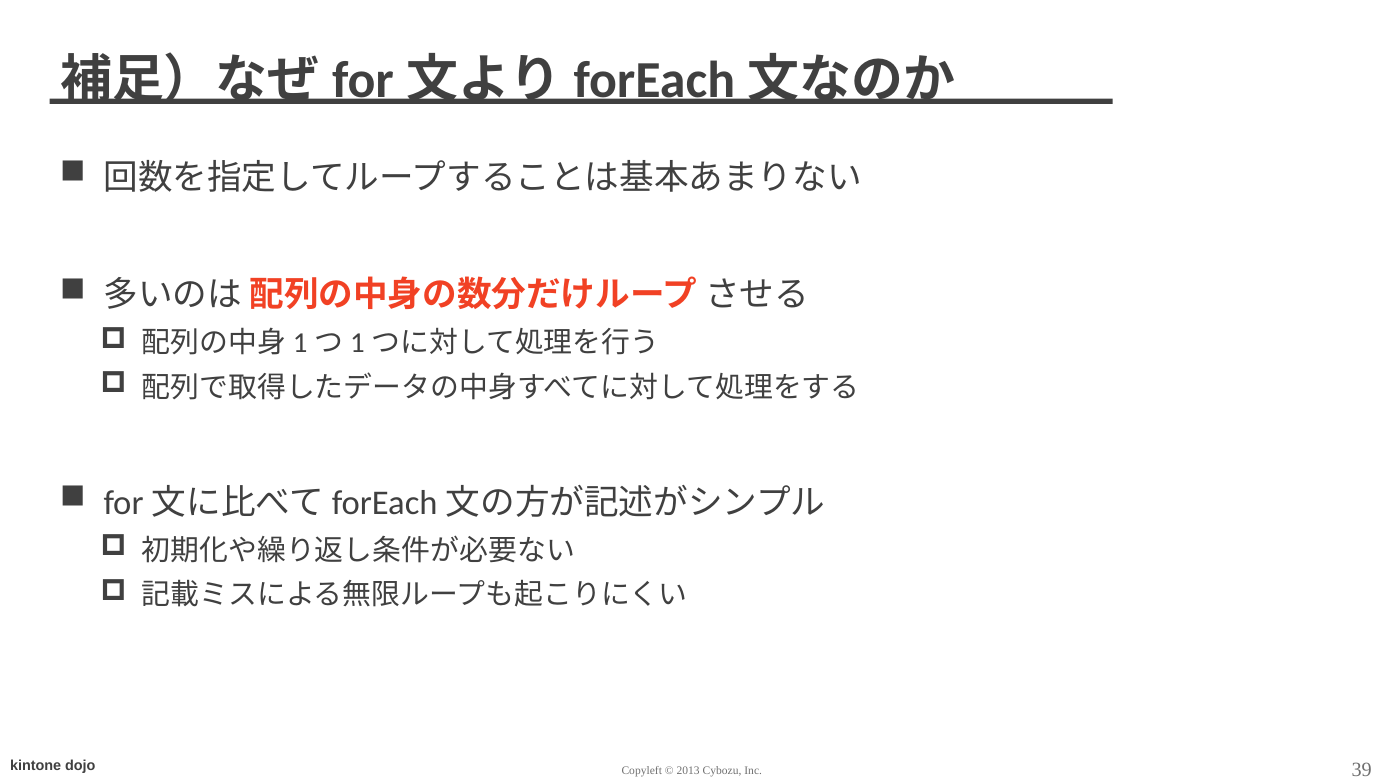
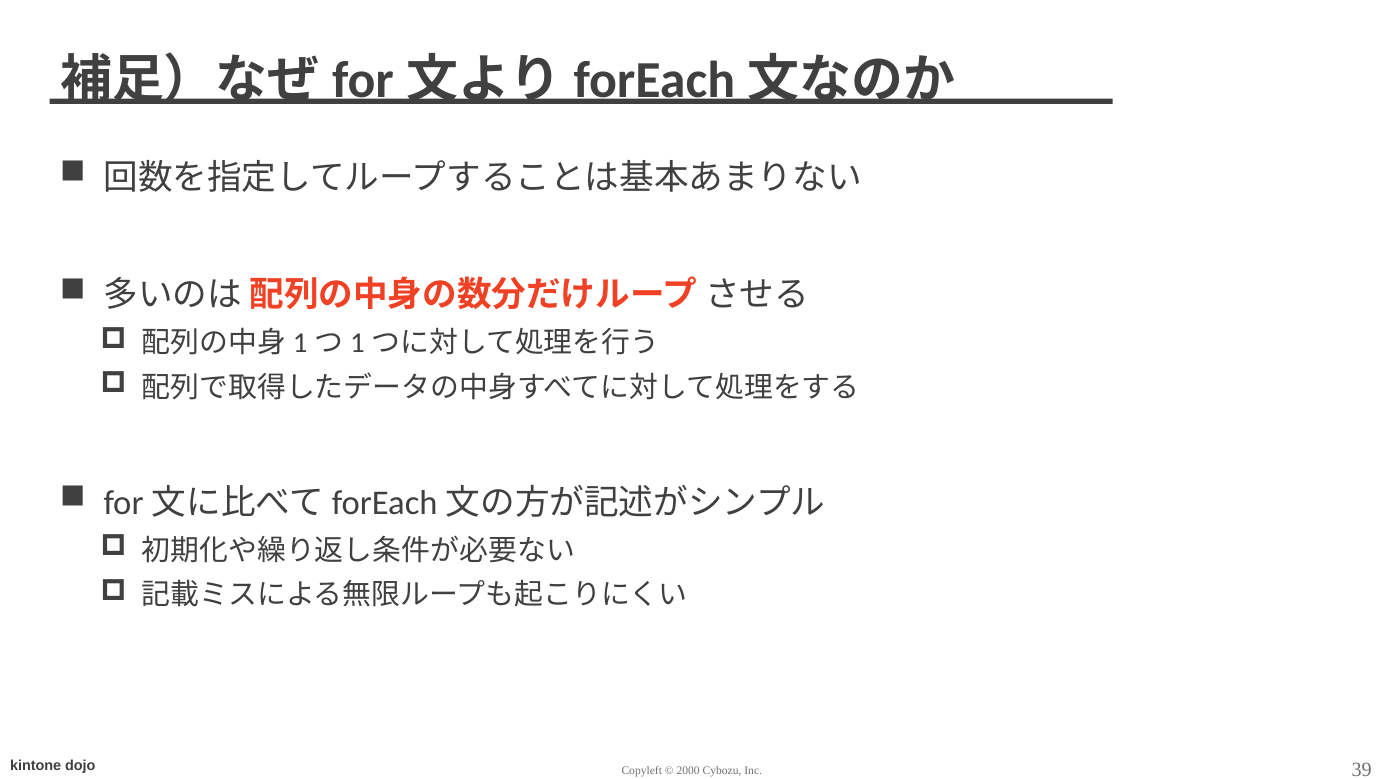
2013: 2013 -> 2000
